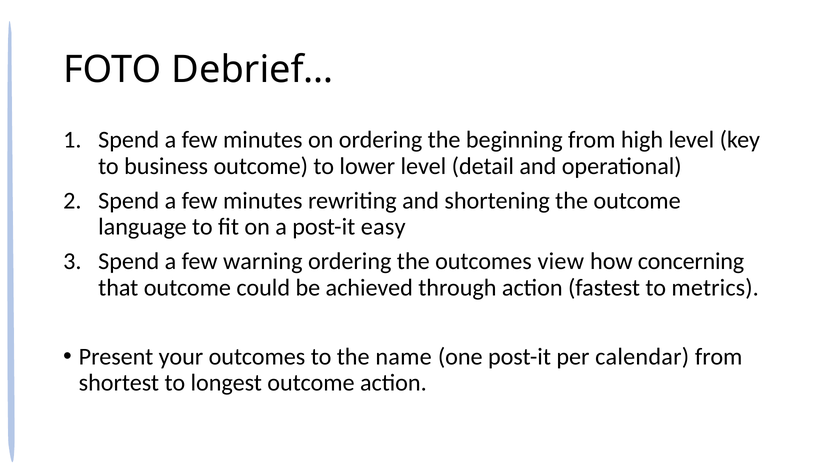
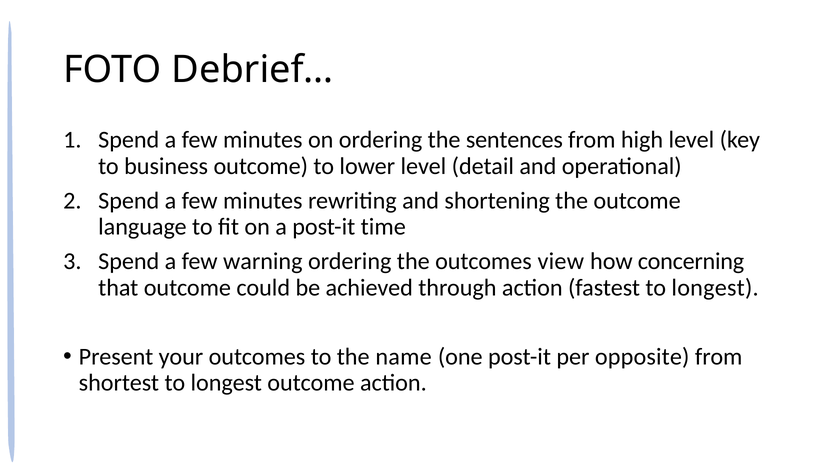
beginning: beginning -> sentences
easy: easy -> time
fastest to metrics: metrics -> longest
calendar: calendar -> opposite
